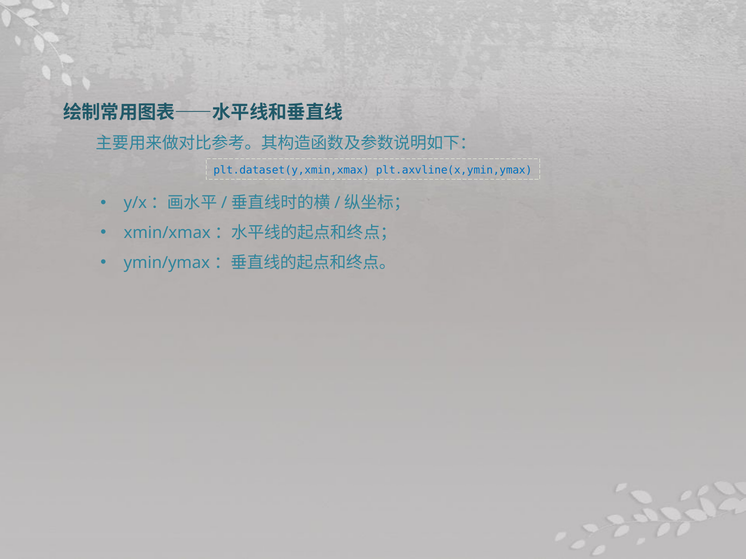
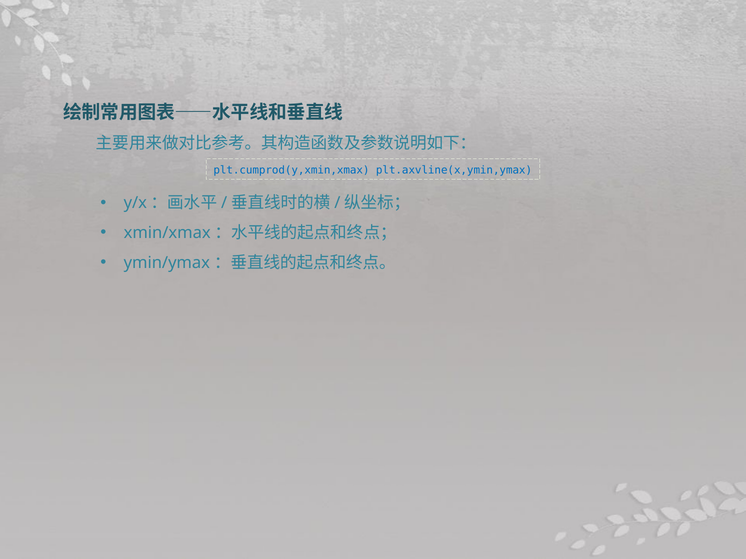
plt.dataset(y,xmin,xmax: plt.dataset(y,xmin,xmax -> plt.cumprod(y,xmin,xmax
